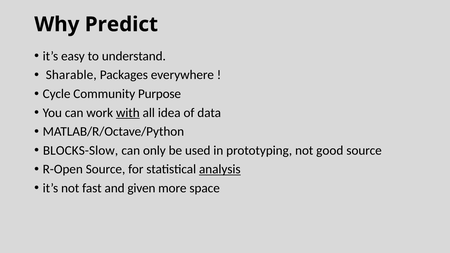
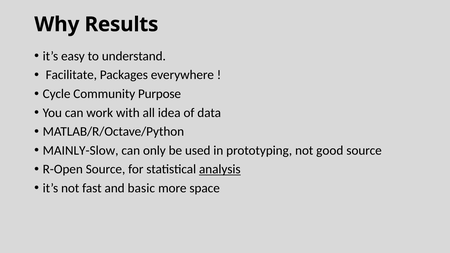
Predict: Predict -> Results
Sharable: Sharable -> Facilitate
with underline: present -> none
BLOCKS-Slow: BLOCKS-Slow -> MAINLY-Slow
given: given -> basic
